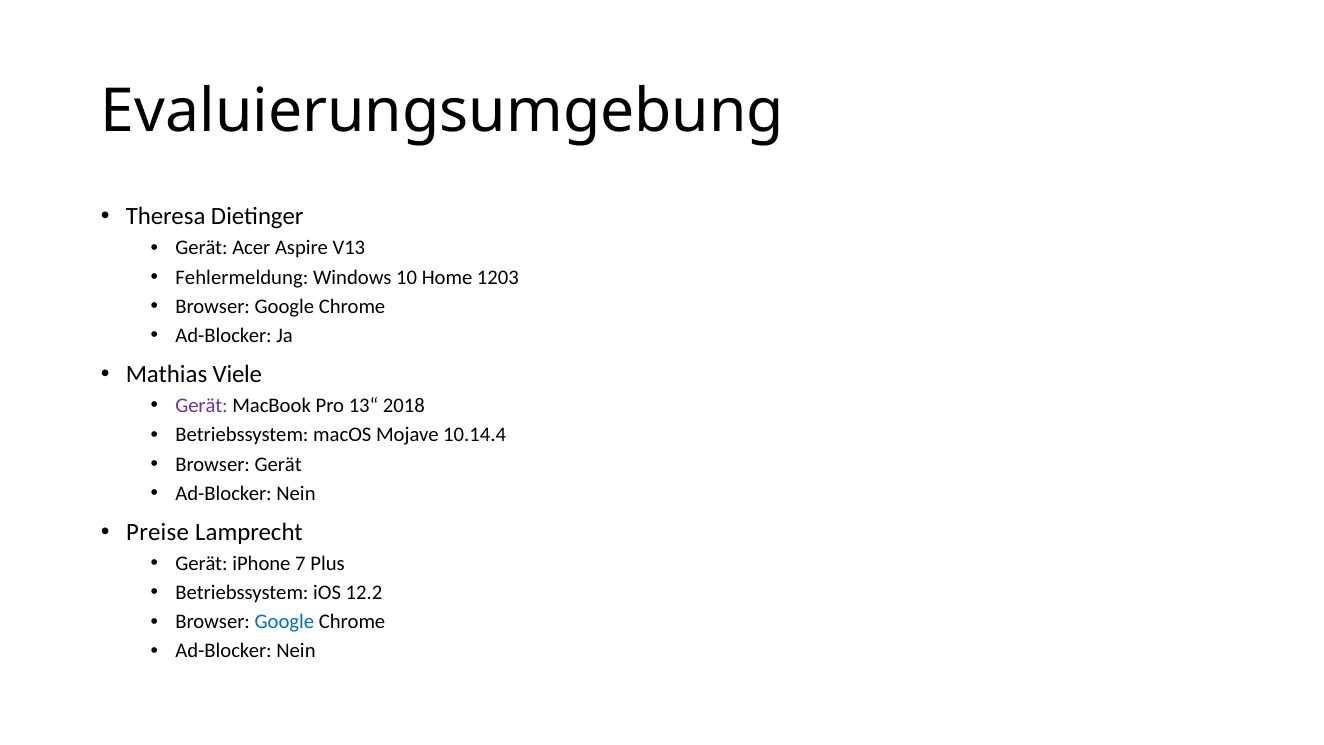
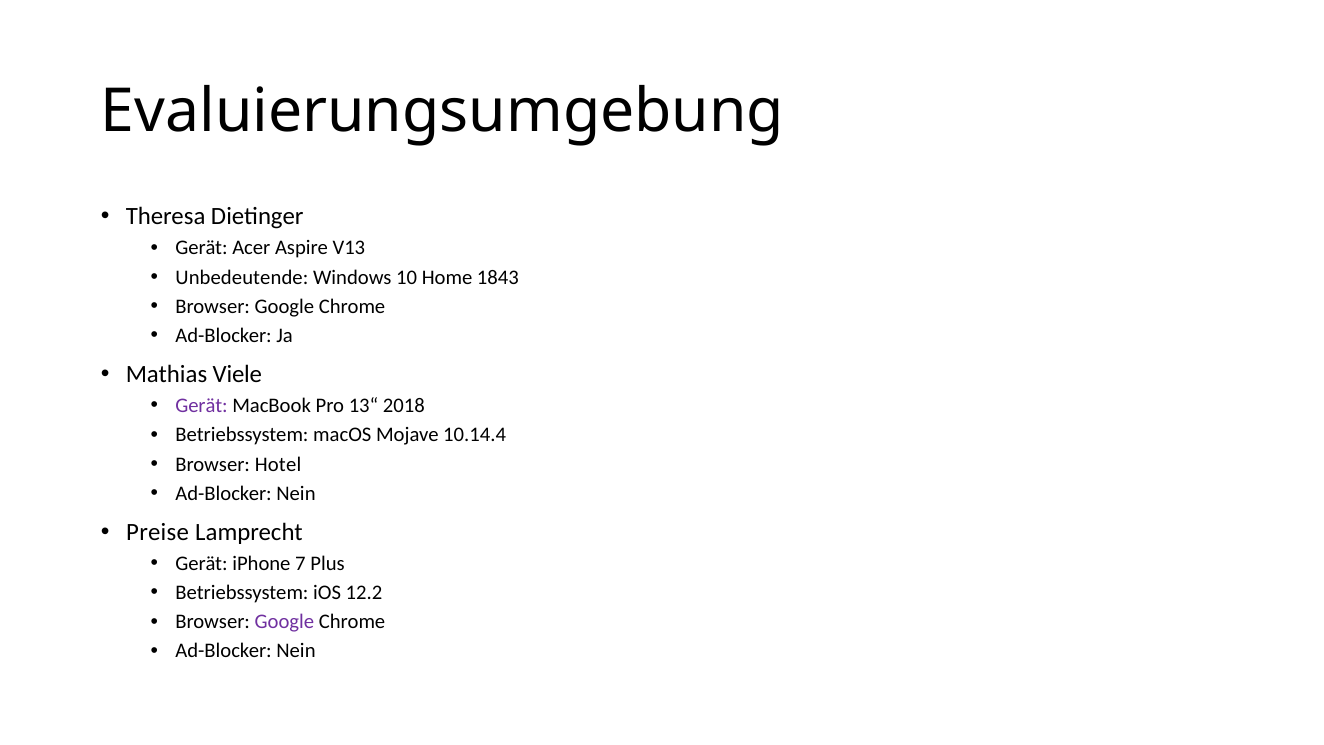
Fehlermeldung: Fehlermeldung -> Unbedeutende
1203: 1203 -> 1843
Browser Gerät: Gerät -> Hotel
Google at (284, 622) colour: blue -> purple
